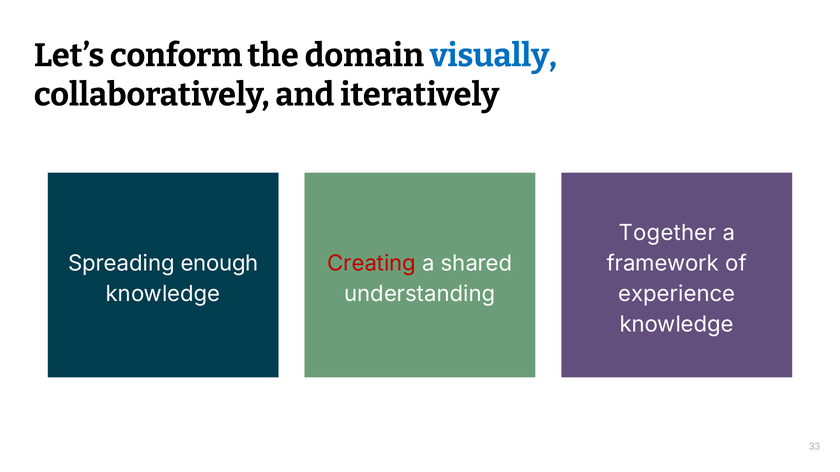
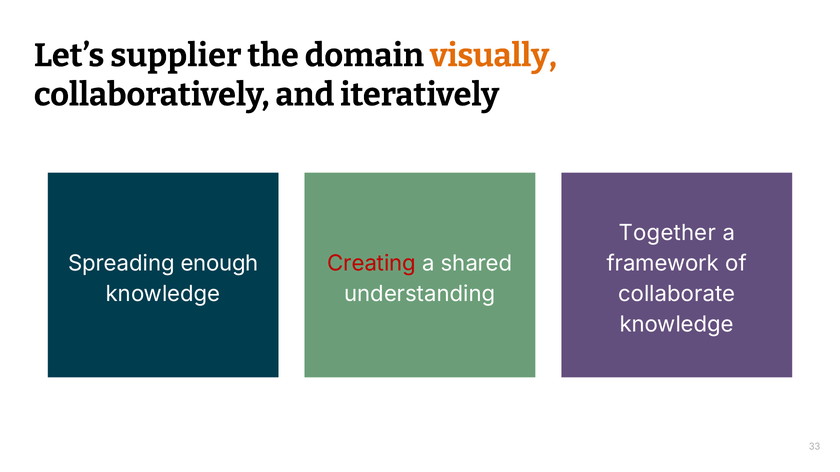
conform: conform -> supplier
visually colour: blue -> orange
experience: experience -> collaborate
